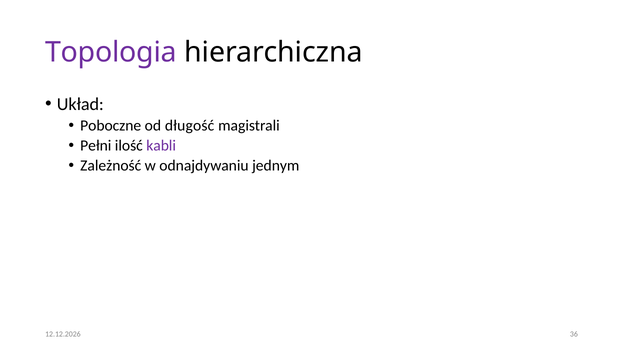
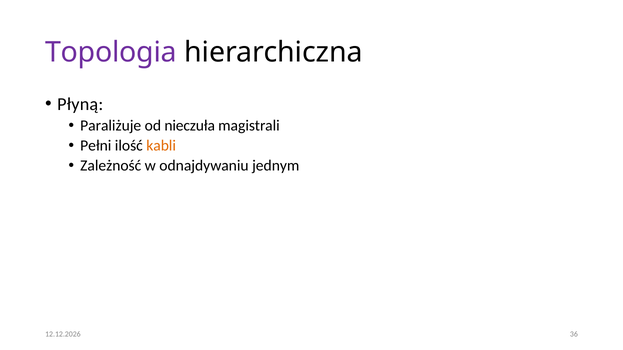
Układ: Układ -> Płyną
Poboczne: Poboczne -> Paraliżuje
długość: długość -> nieczuła
kabli colour: purple -> orange
